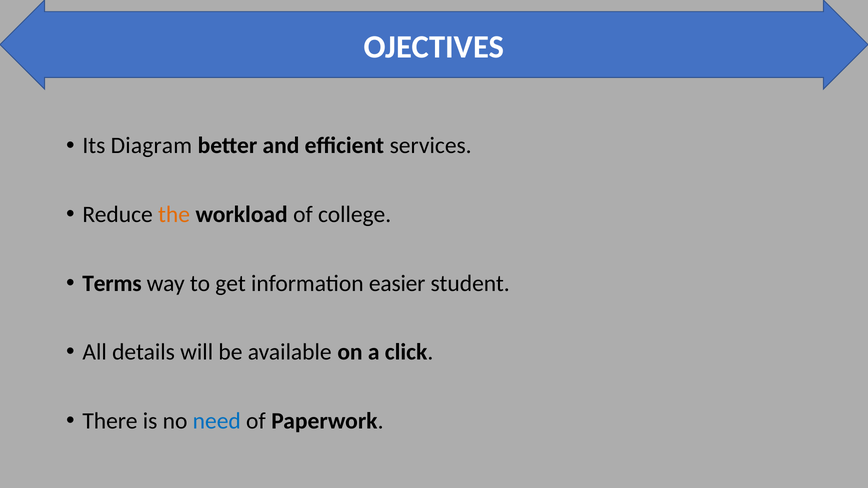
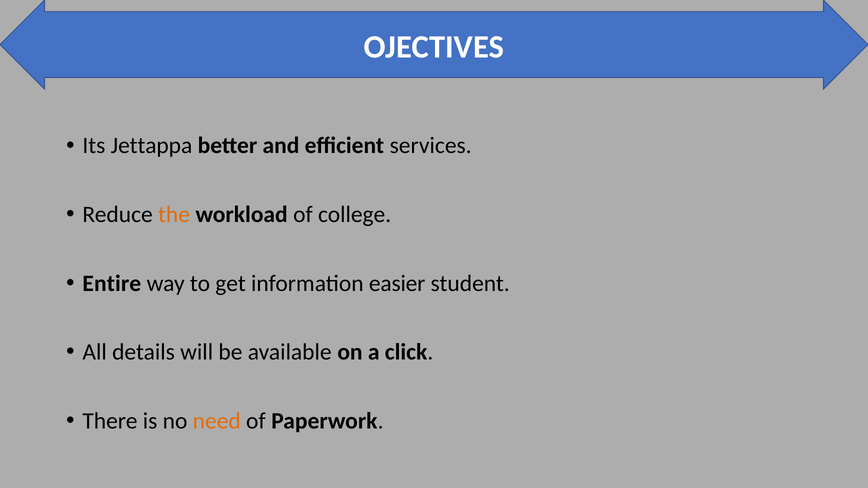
Diagram: Diagram -> Jettappa
Terms: Terms -> Entire
need colour: blue -> orange
